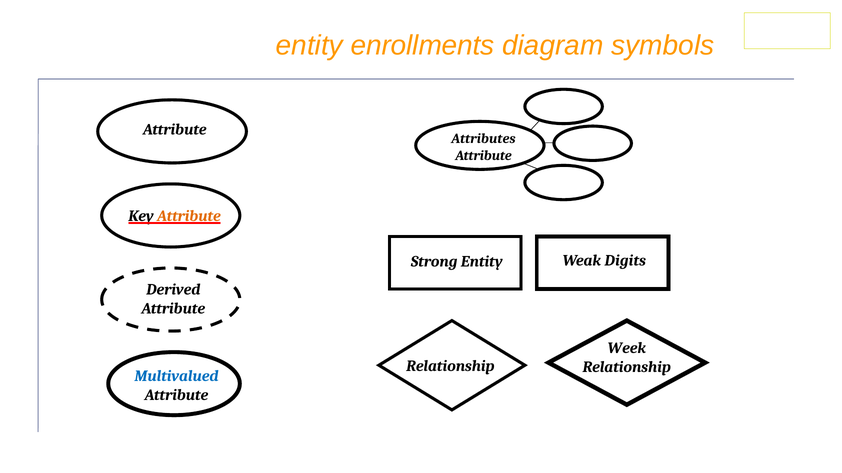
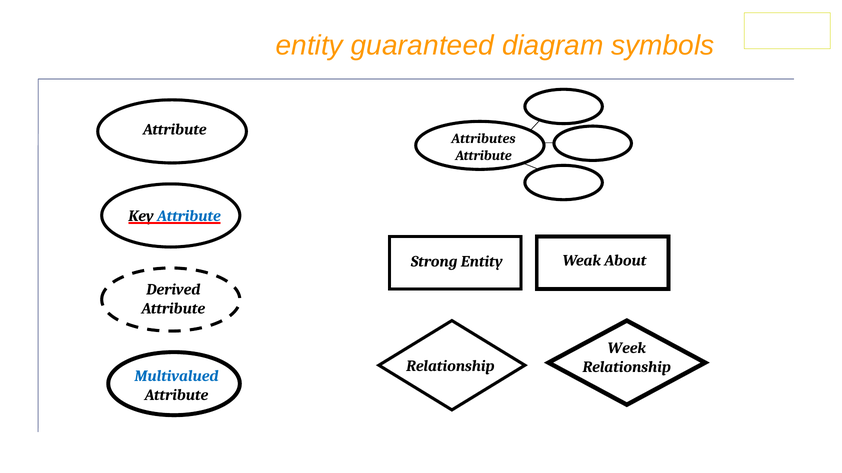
enrollments: enrollments -> guaranteed
Attribute at (189, 217) colour: orange -> blue
Digits: Digits -> About
